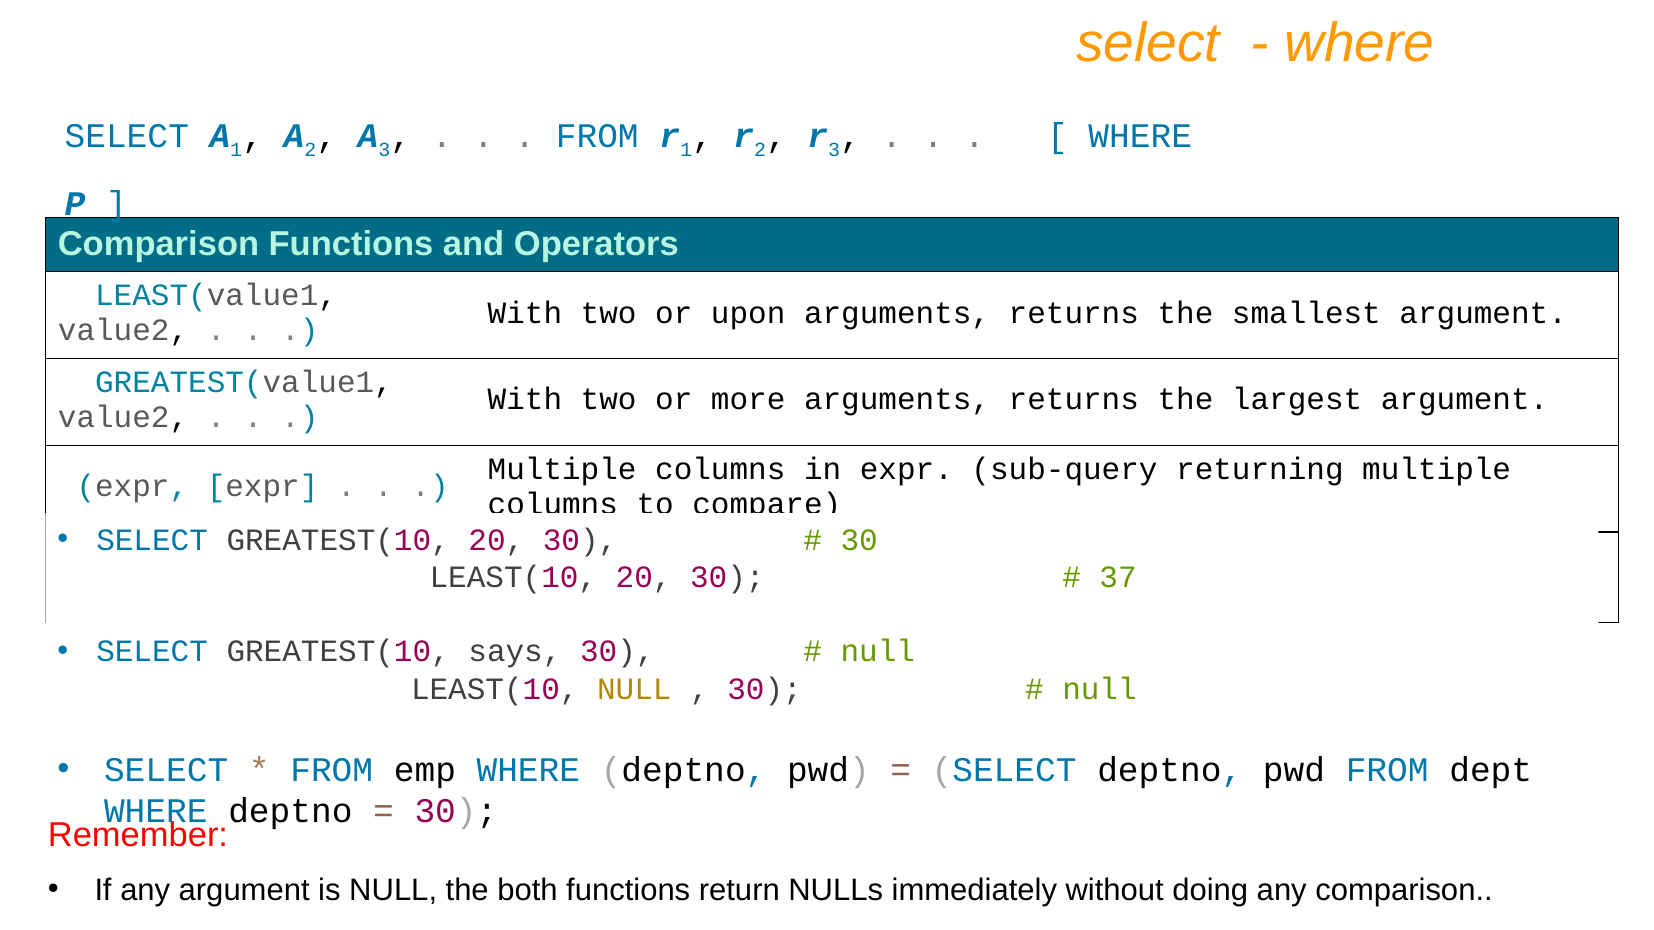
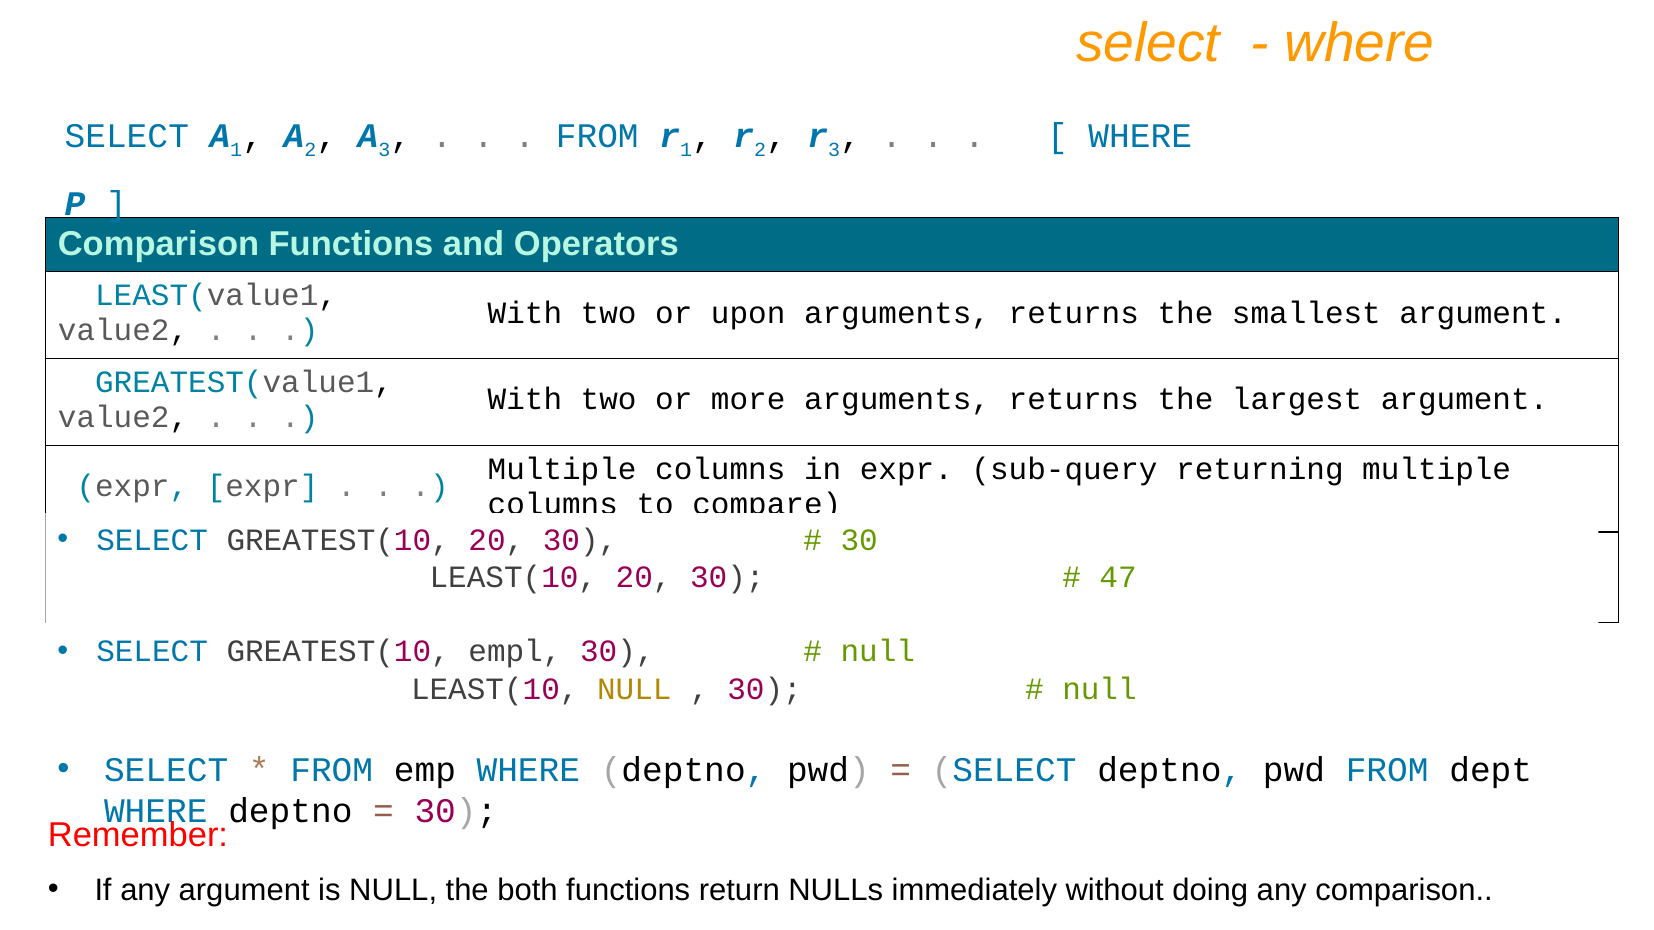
37: 37 -> 47
says: says -> empl
